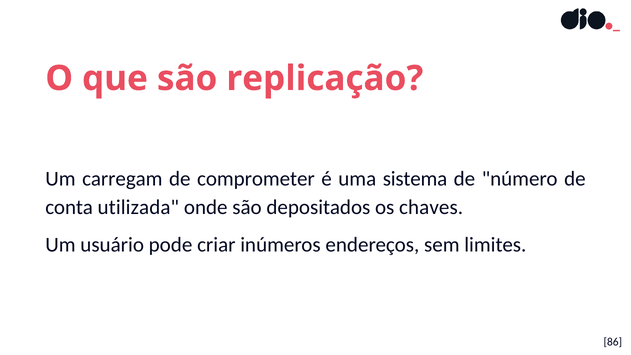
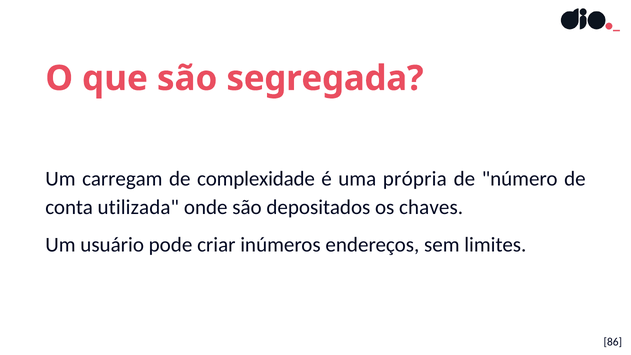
replicação: replicação -> segregada
comprometer: comprometer -> complexidade
sistema: sistema -> própria
